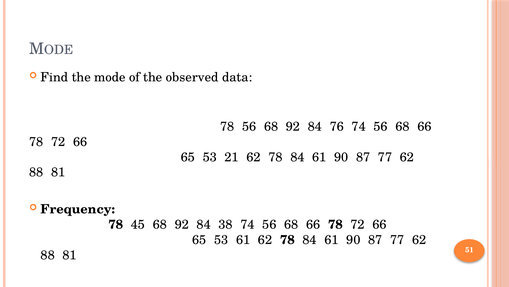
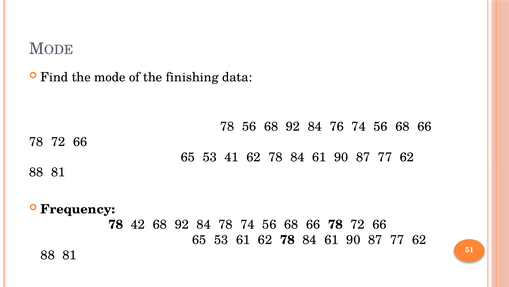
observed: observed -> finishing
21: 21 -> 41
45: 45 -> 42
84 38: 38 -> 78
